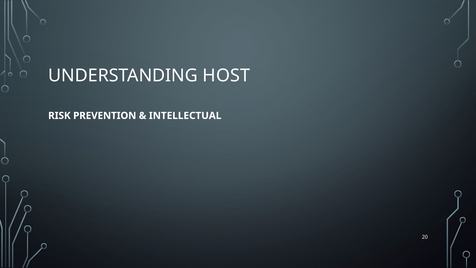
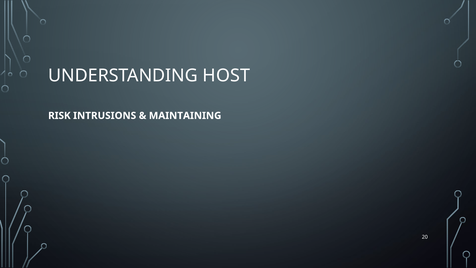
PREVENTION: PREVENTION -> INTRUSIONS
INTELLECTUAL: INTELLECTUAL -> MAINTAINING
